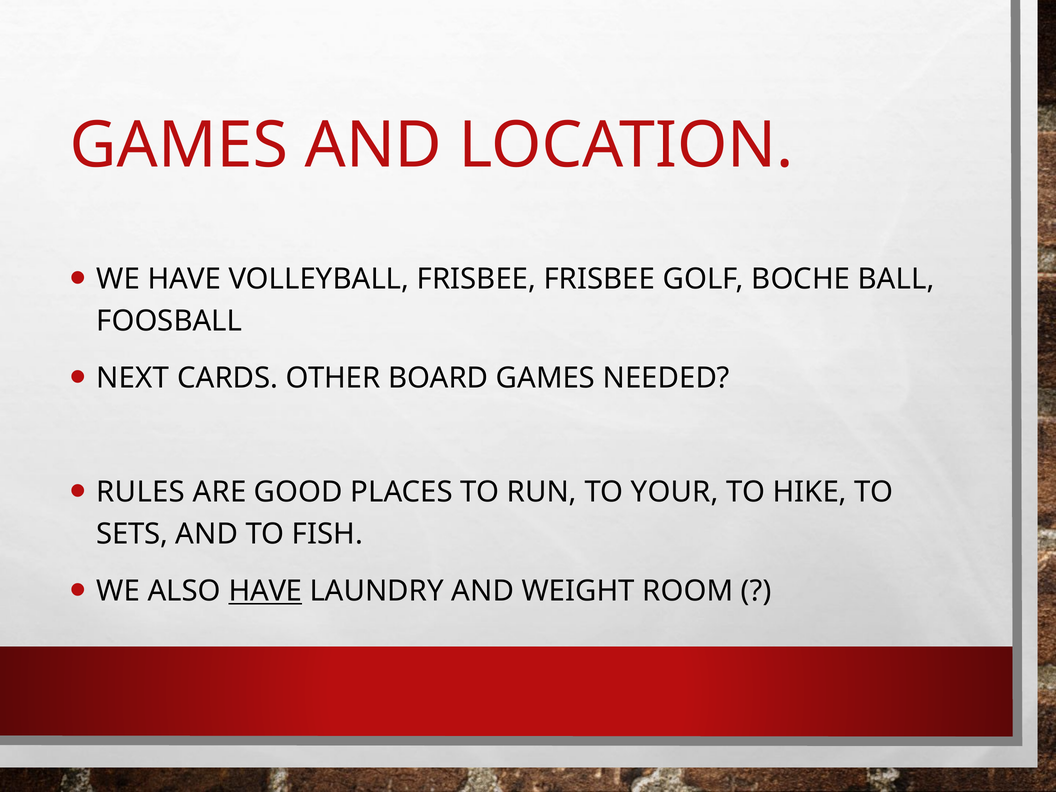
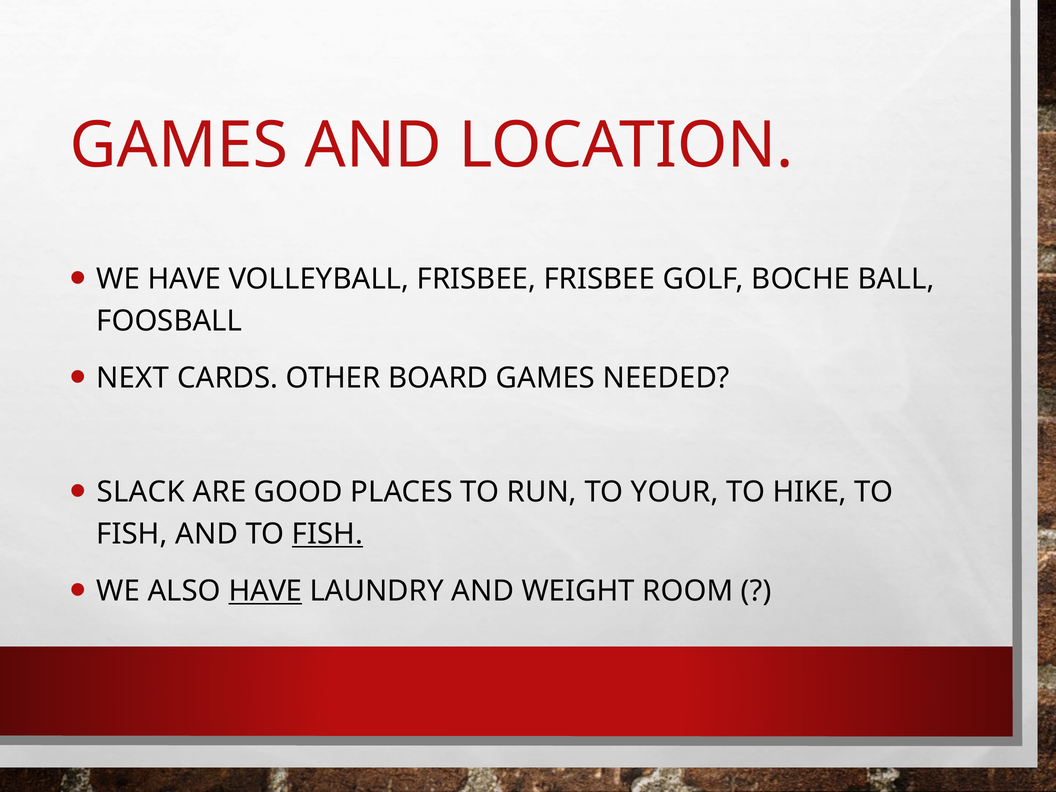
RULES: RULES -> SLACK
SETS at (132, 534): SETS -> FISH
FISH at (327, 534) underline: none -> present
